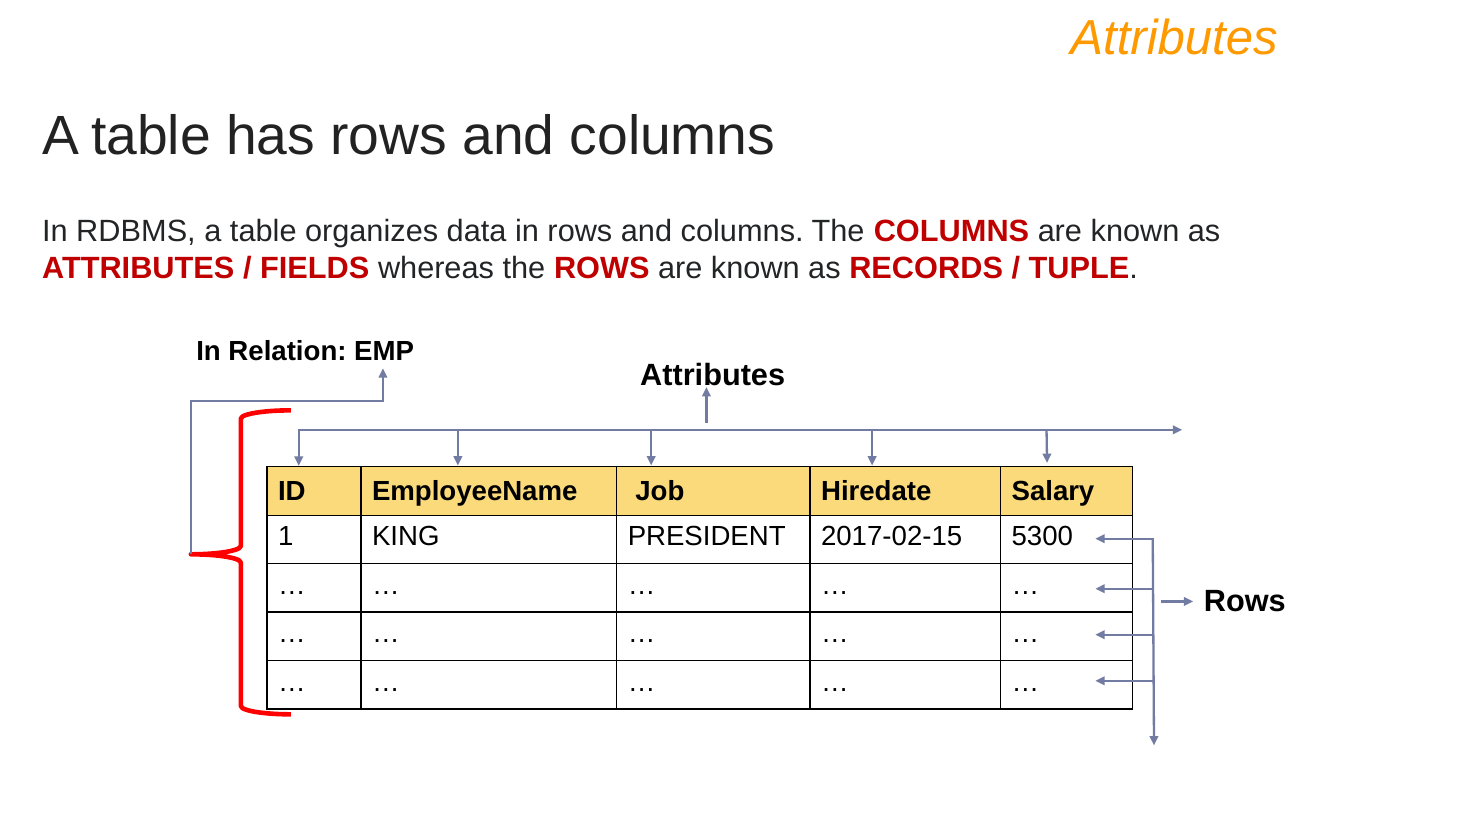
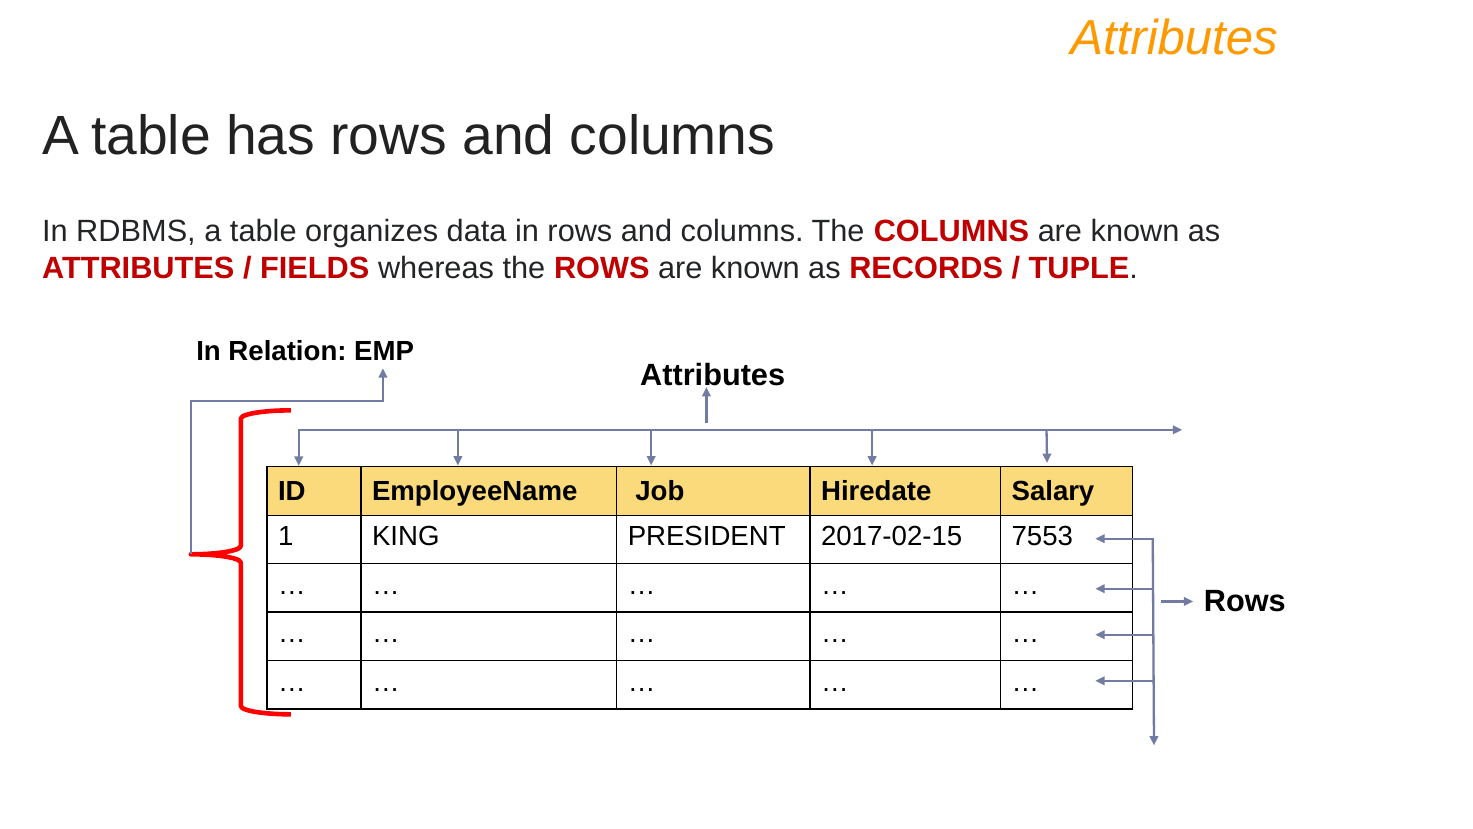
5300: 5300 -> 7553
